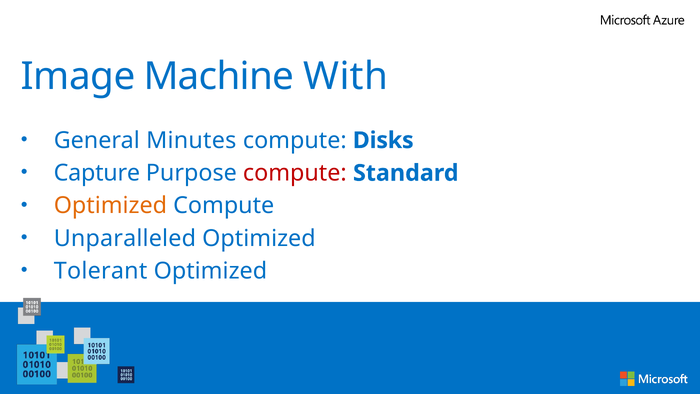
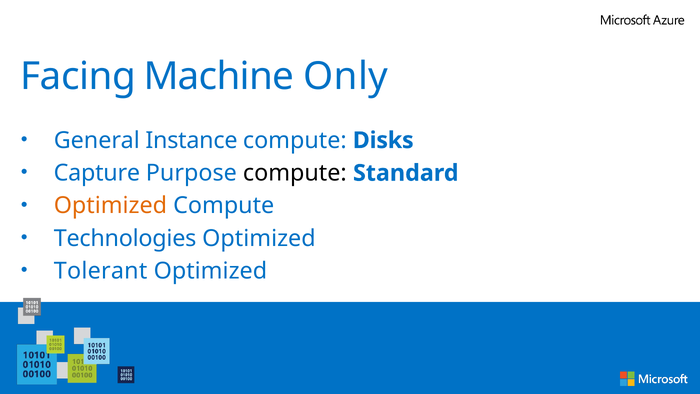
Image: Image -> Facing
With: With -> Only
Minutes: Minutes -> Instance
compute at (295, 173) colour: red -> black
Unparalleled: Unparalleled -> Technologies
